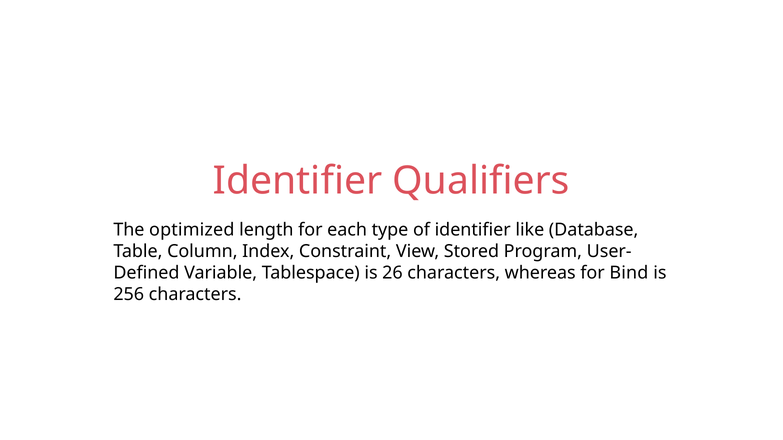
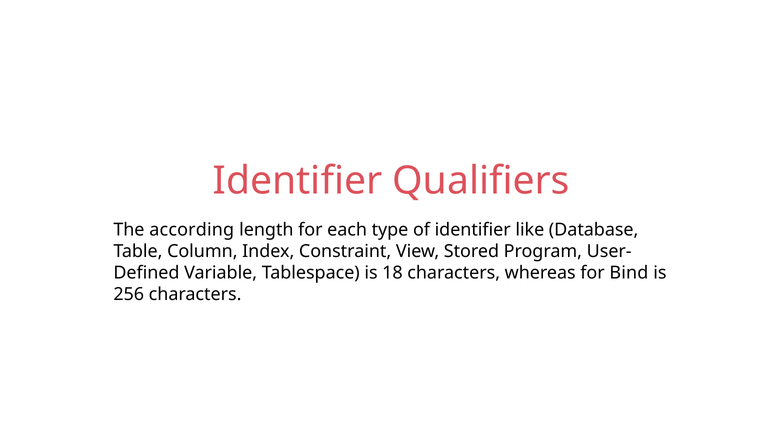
optimized: optimized -> according
26: 26 -> 18
